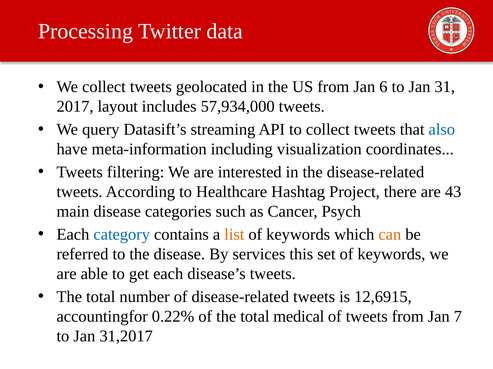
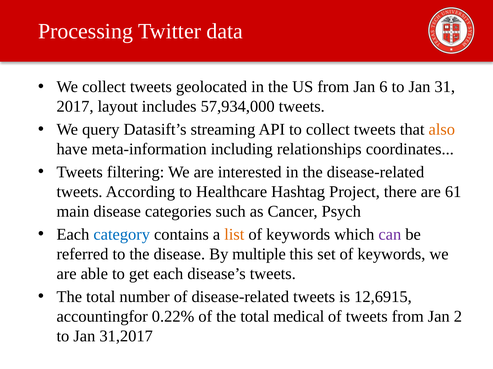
also colour: blue -> orange
visualization: visualization -> relationships
43: 43 -> 61
can colour: orange -> purple
services: services -> multiple
7: 7 -> 2
